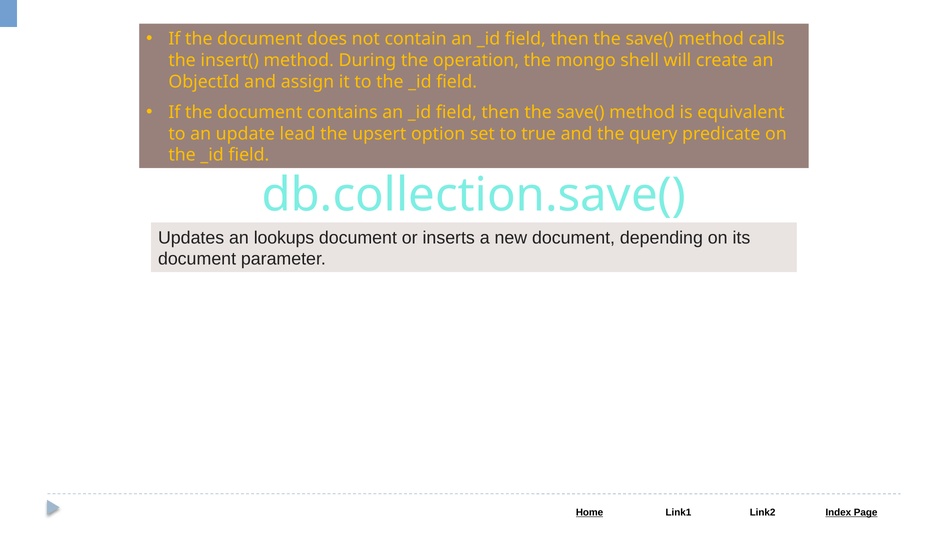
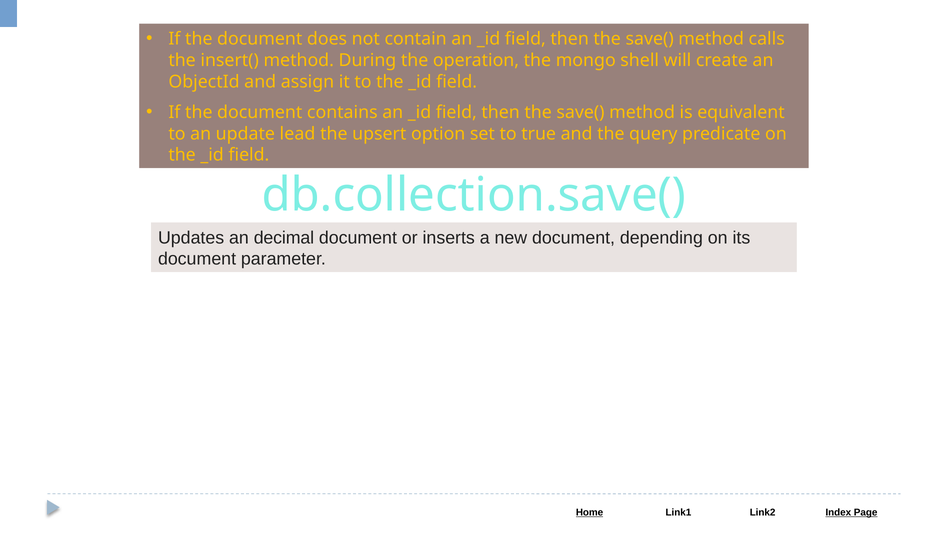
lookups: lookups -> decimal
